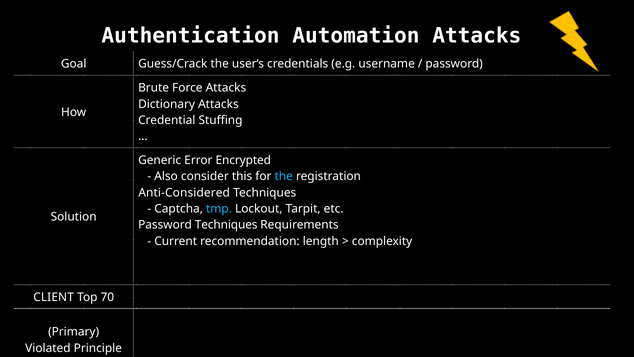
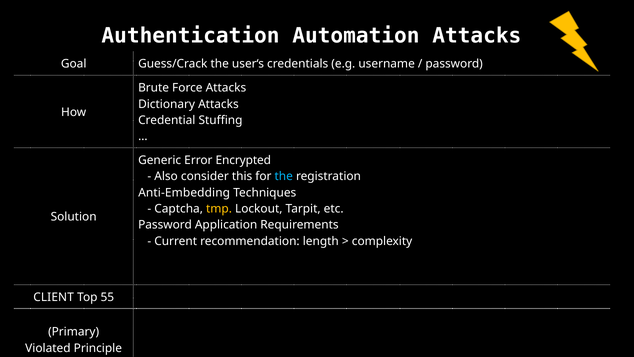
Anti-Considered: Anti-Considered -> Anti-Embedding
tmp colour: light blue -> yellow
Password Techniques: Techniques -> Application
70: 70 -> 55
